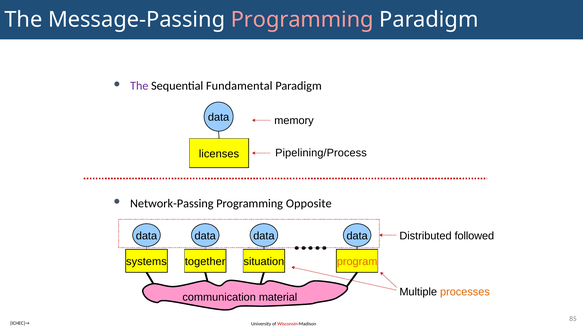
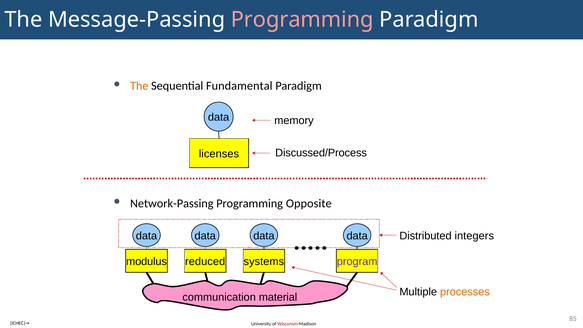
The at (139, 86) colour: purple -> orange
Pipelining/Process: Pipelining/Process -> Discussed/Process
followed: followed -> integers
systems: systems -> modulus
together: together -> reduced
situation: situation -> systems
program colour: orange -> purple
